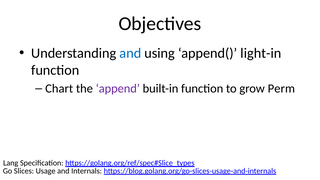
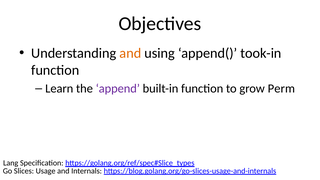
and at (130, 53) colour: blue -> orange
light-in: light-in -> took-in
Chart: Chart -> Learn
